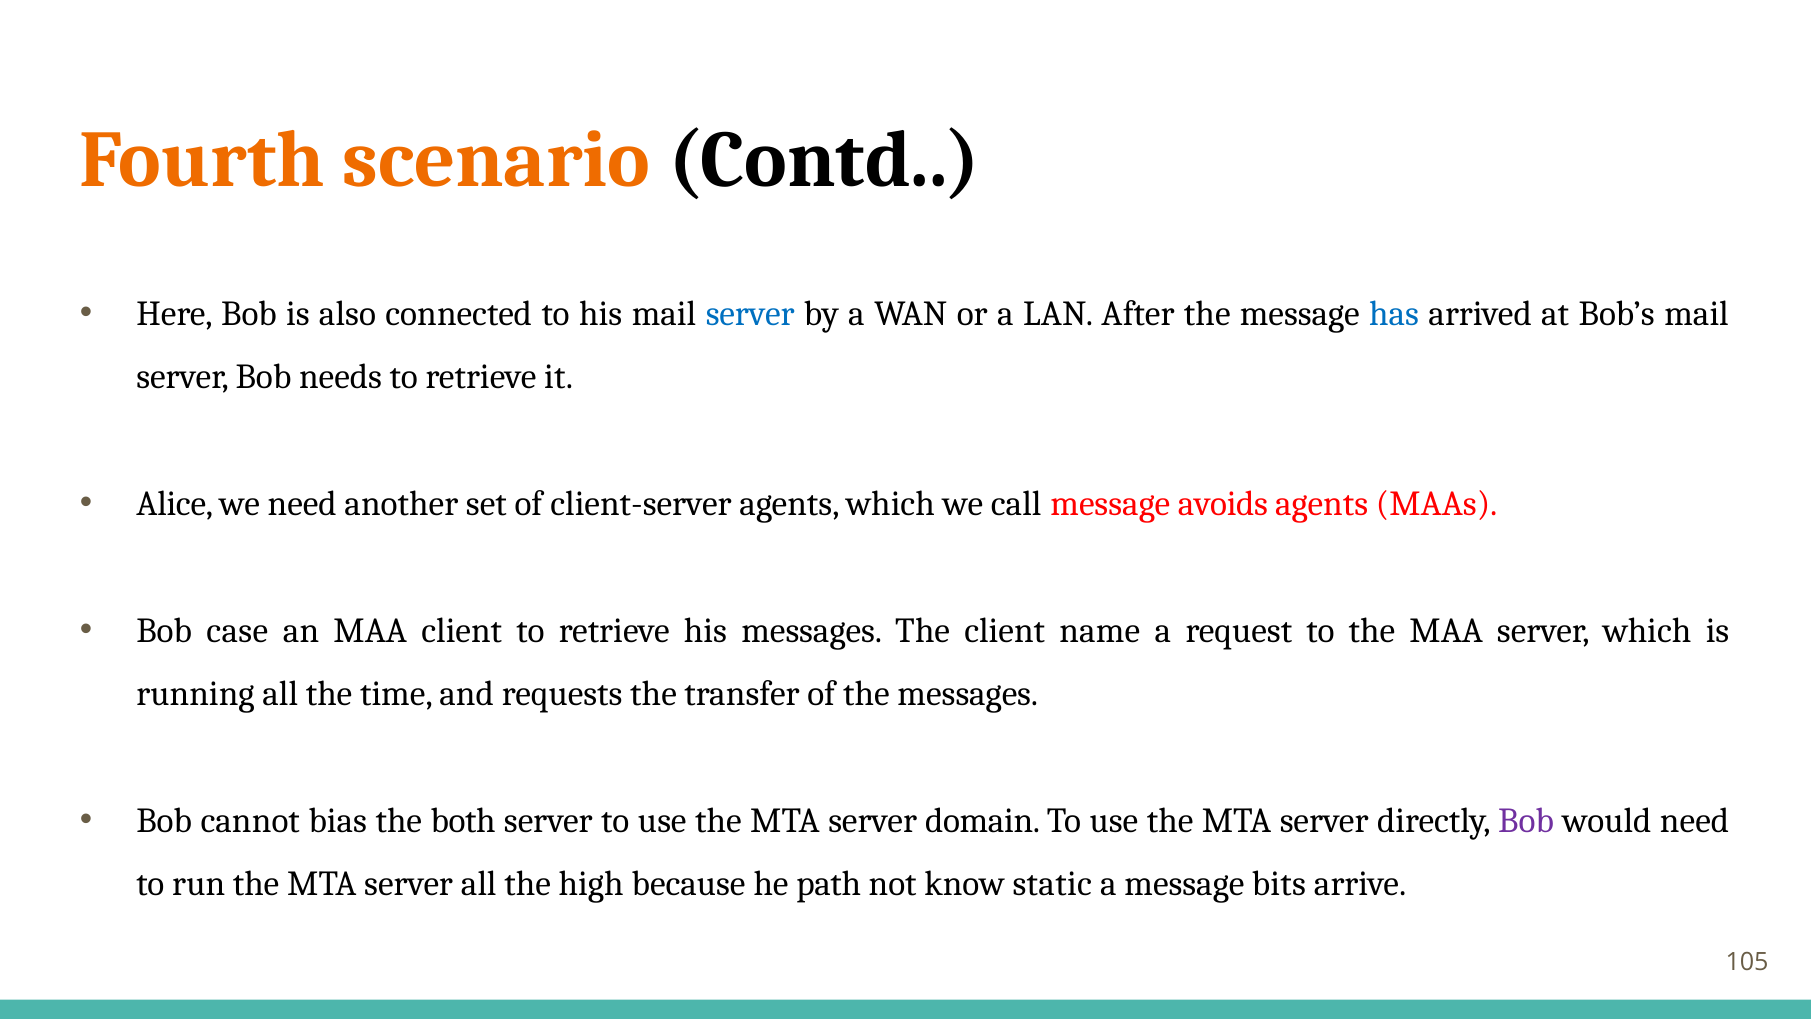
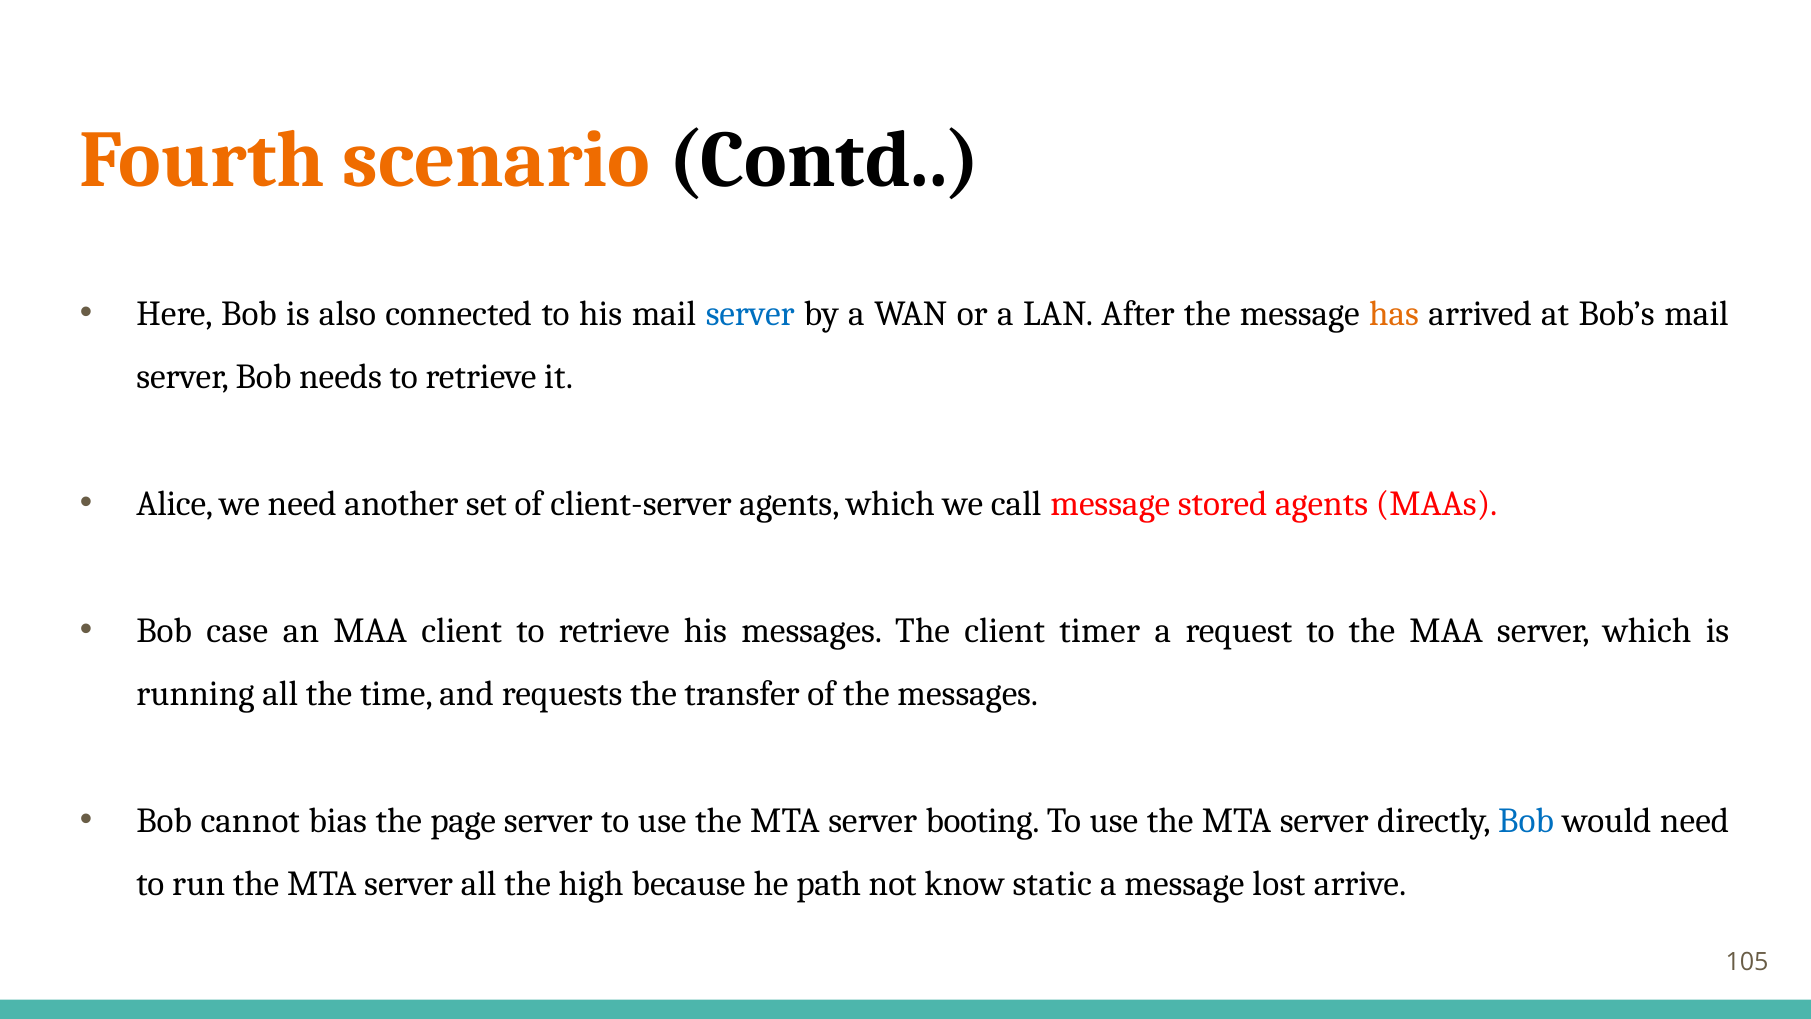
has colour: blue -> orange
avoids: avoids -> stored
name: name -> timer
both: both -> page
domain: domain -> booting
Bob at (1526, 821) colour: purple -> blue
bits: bits -> lost
